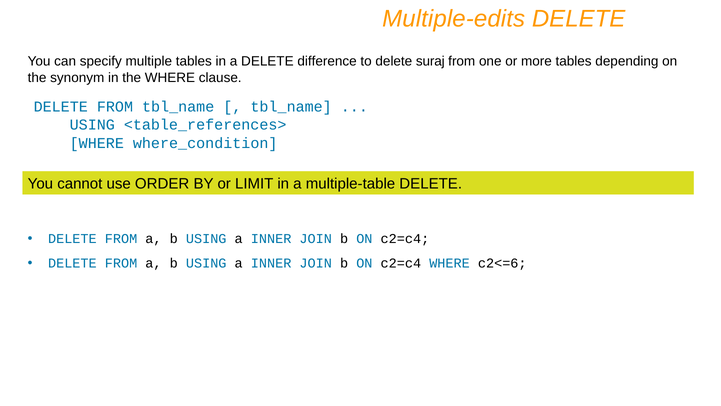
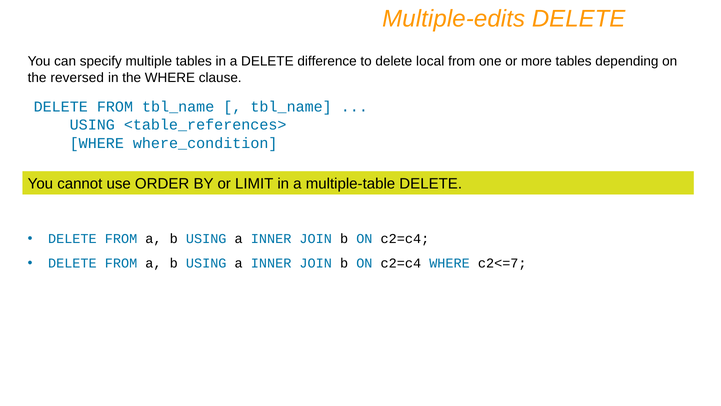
suraj: suraj -> local
synonym: synonym -> reversed
c2<=6: c2<=6 -> c2<=7
